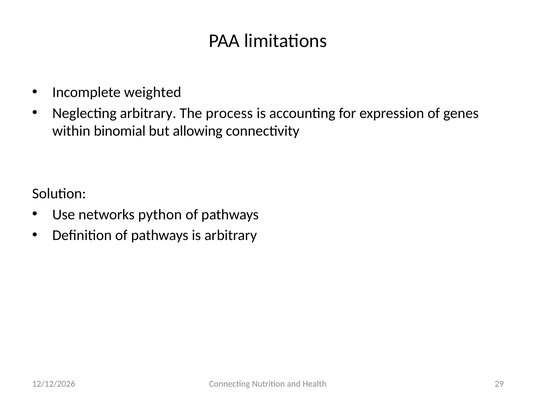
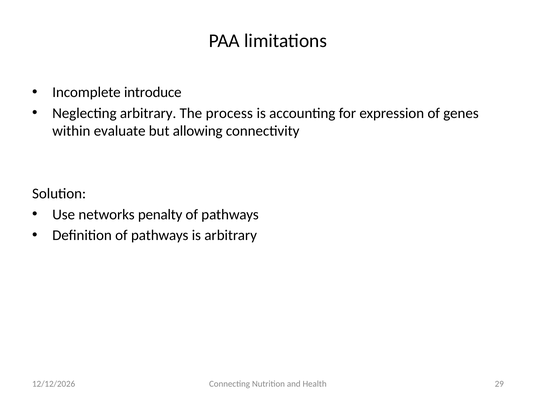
weighted: weighted -> introduce
binomial: binomial -> evaluate
python: python -> penalty
